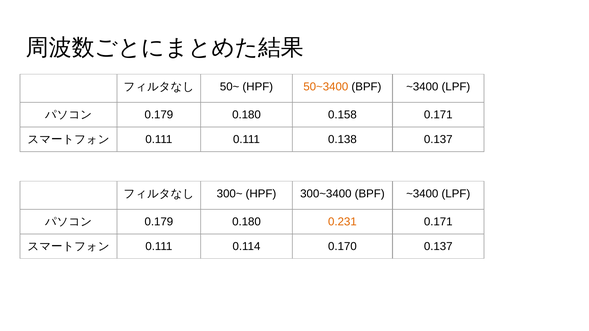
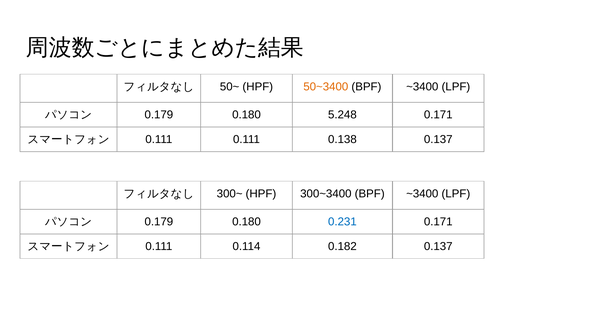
0.158: 0.158 -> 5.248
0.231 colour: orange -> blue
0.170: 0.170 -> 0.182
